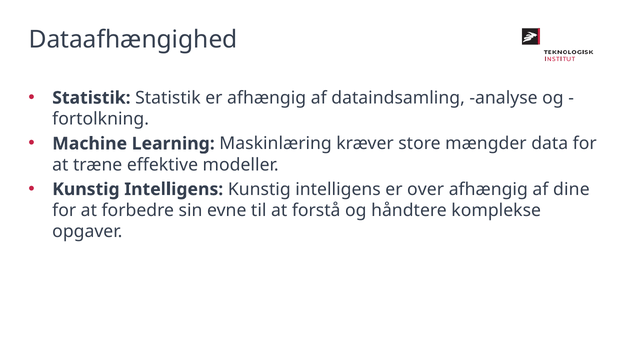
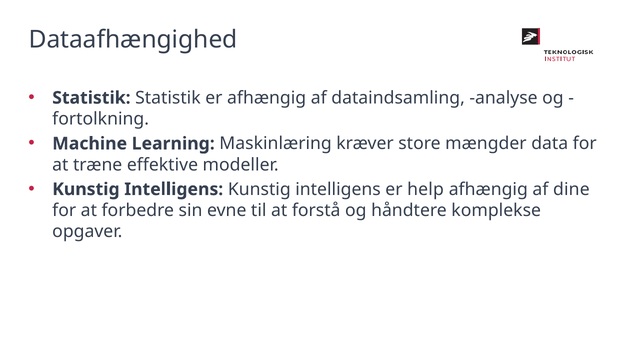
over: over -> help
